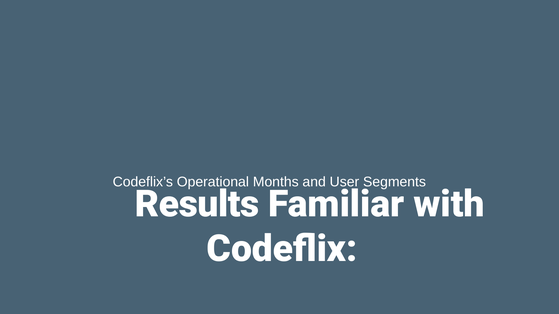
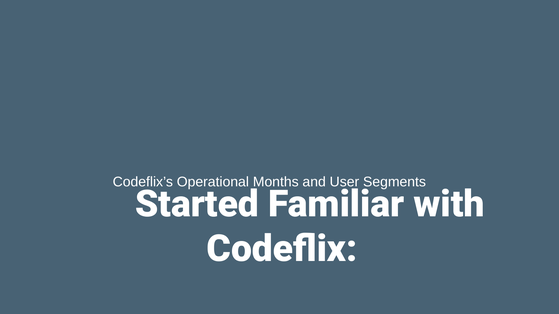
Results: Results -> Started
